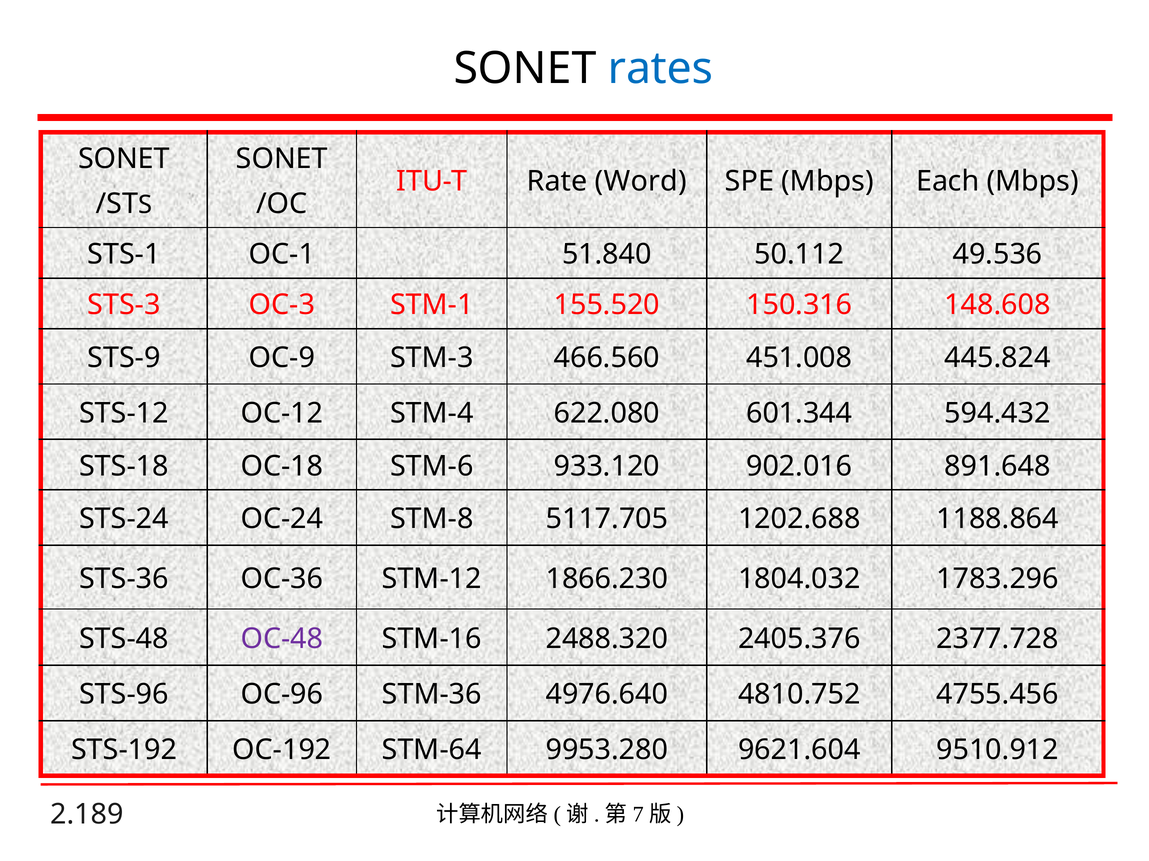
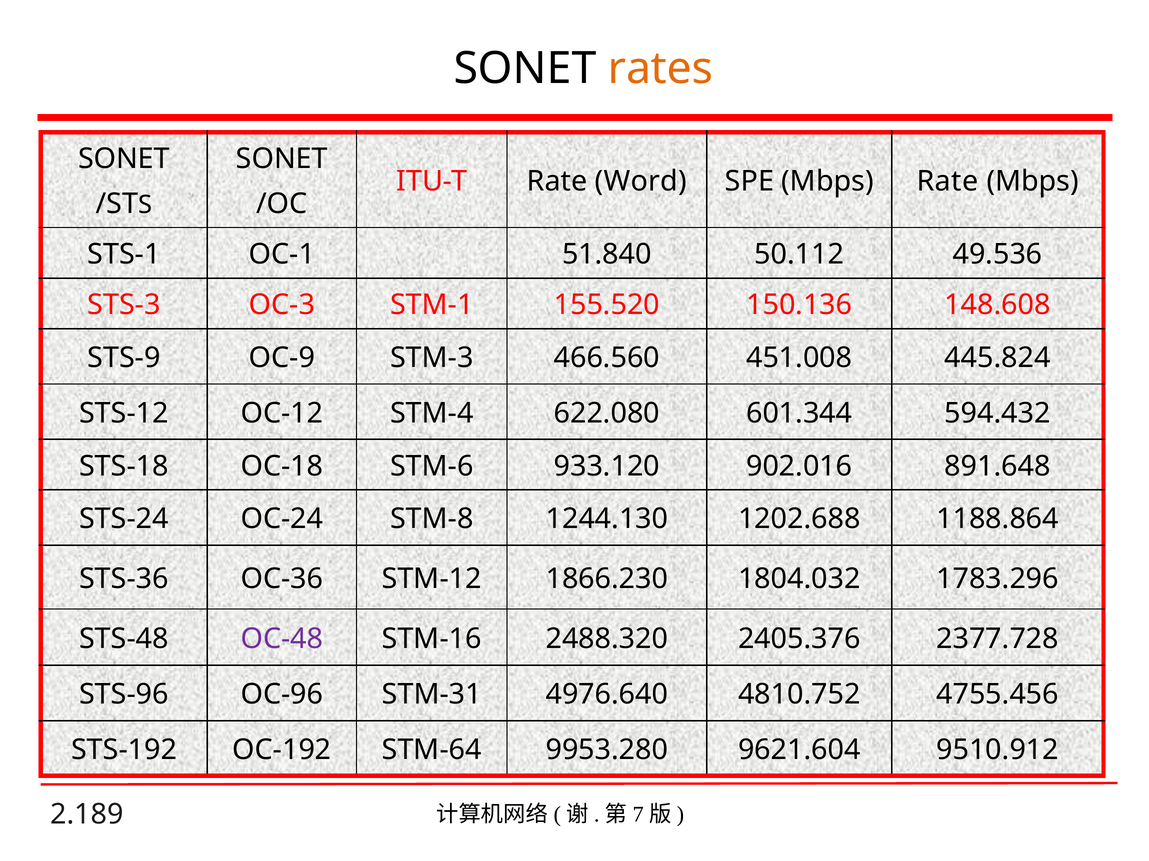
rates colour: blue -> orange
Mbps Each: Each -> Rate
150.316: 150.316 -> 150.136
5117.705: 5117.705 -> 1244.130
STM-36: STM-36 -> STM-31
